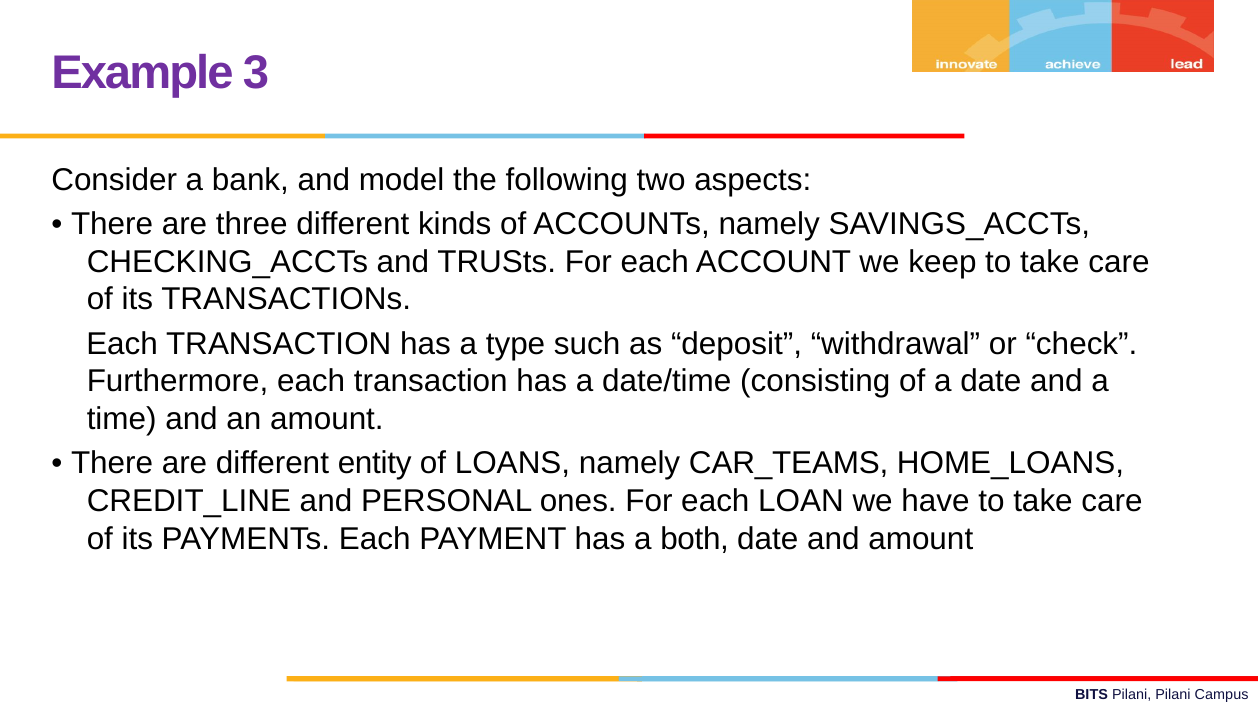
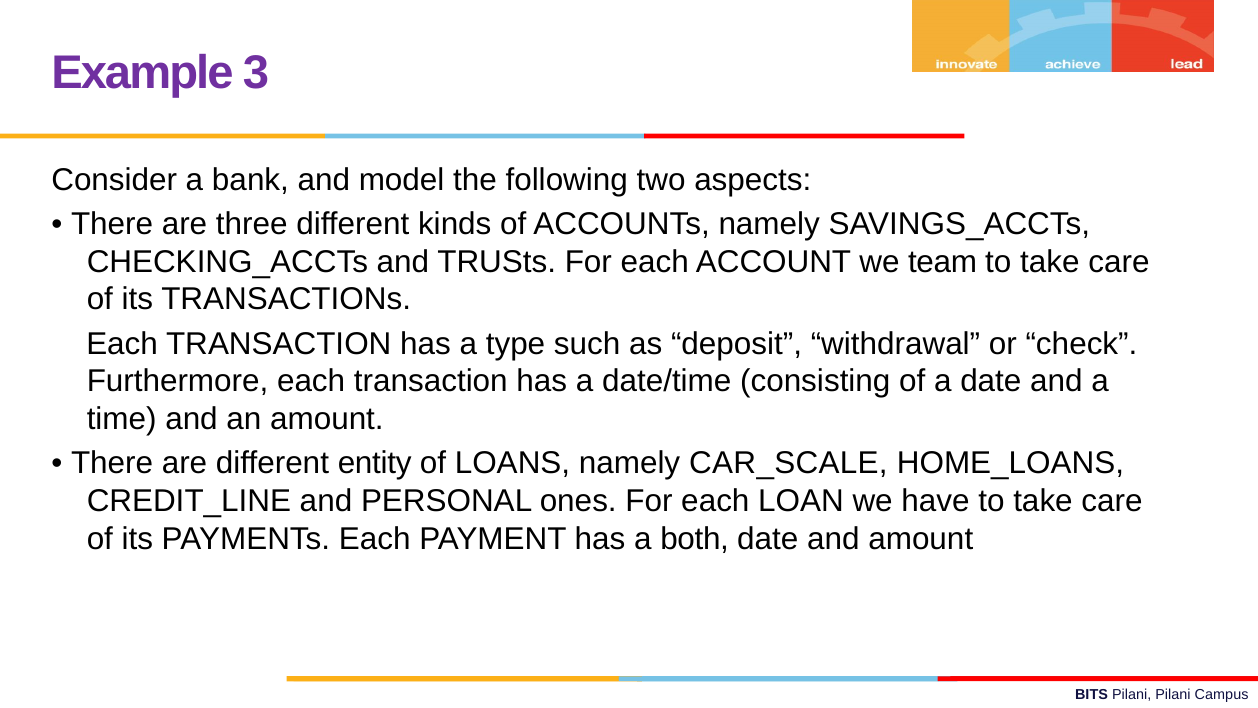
keep: keep -> team
CAR_TEAMS: CAR_TEAMS -> CAR_SCALE
